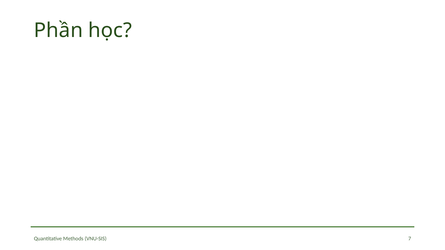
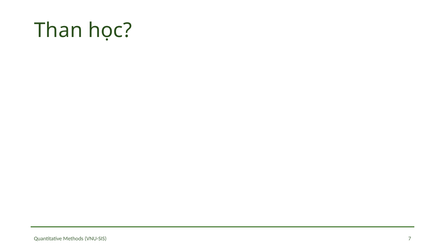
Phần: Phần -> Than
